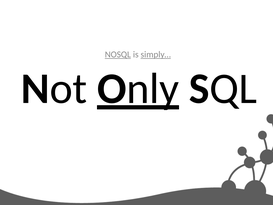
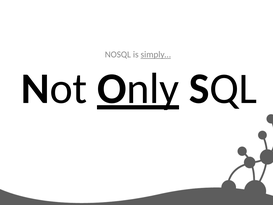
NOSQL underline: present -> none
